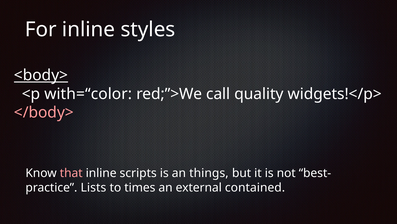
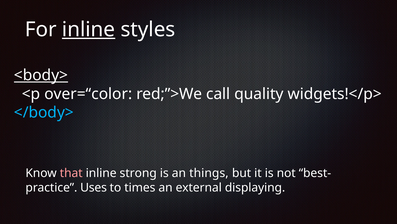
inline at (89, 29) underline: none -> present
with=“color: with=“color -> over=“color
</body> colour: pink -> light blue
scripts: scripts -> strong
Lists: Lists -> Uses
contained: contained -> displaying
